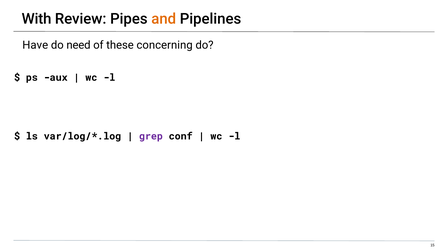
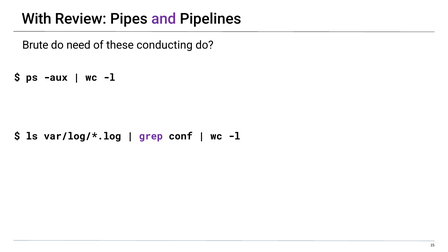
and colour: orange -> purple
Have: Have -> Brute
concerning: concerning -> conducting
